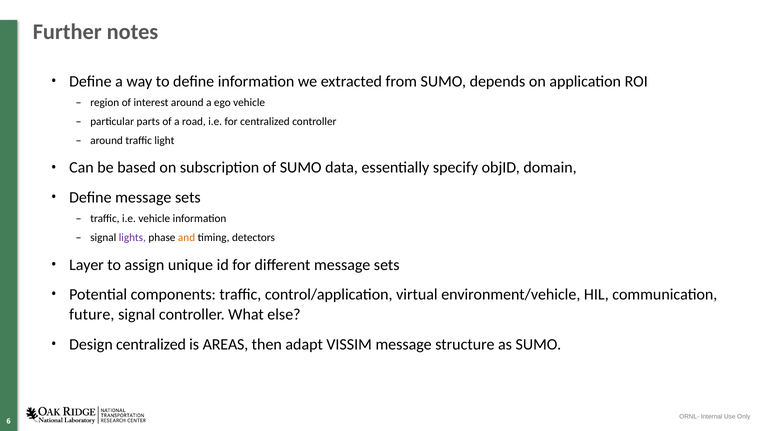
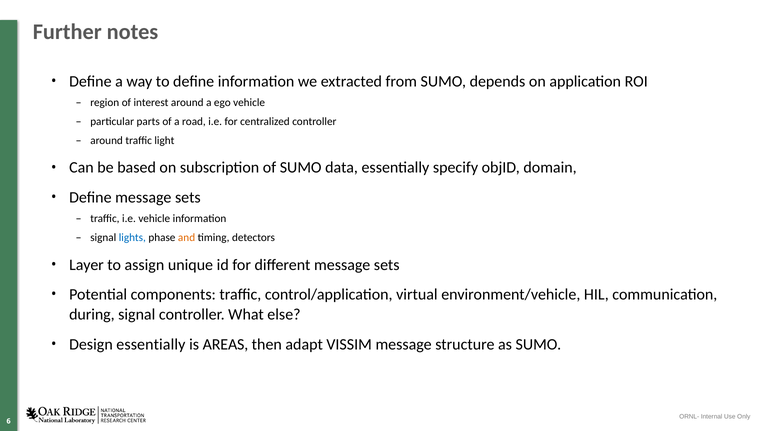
lights colour: purple -> blue
future: future -> during
Design centralized: centralized -> essentially
